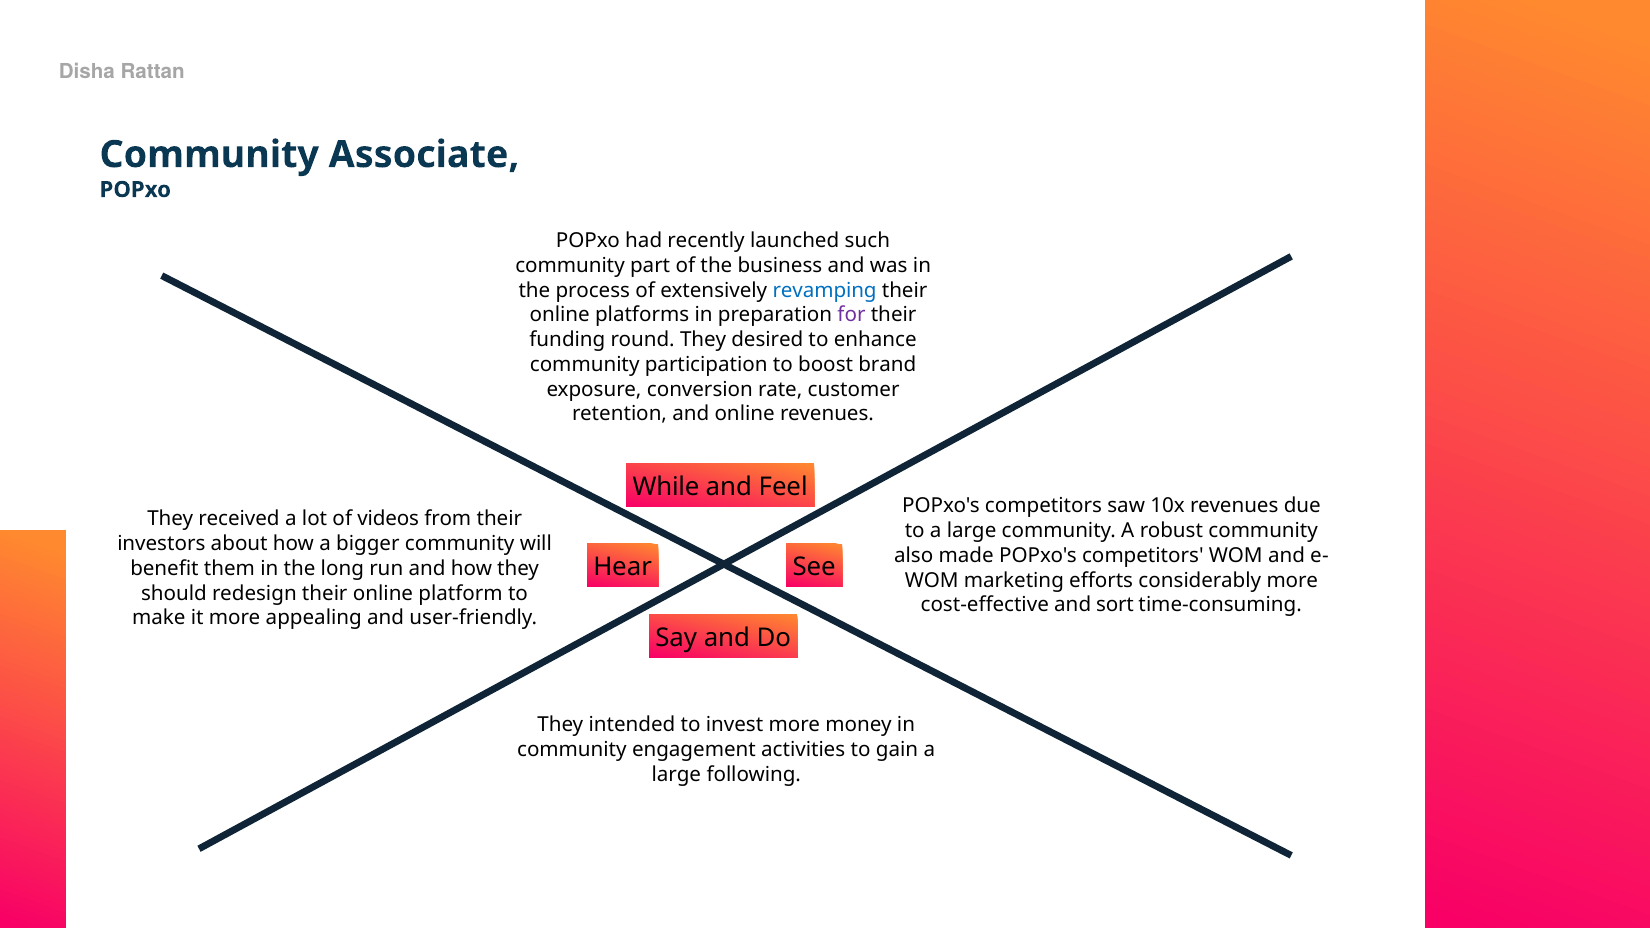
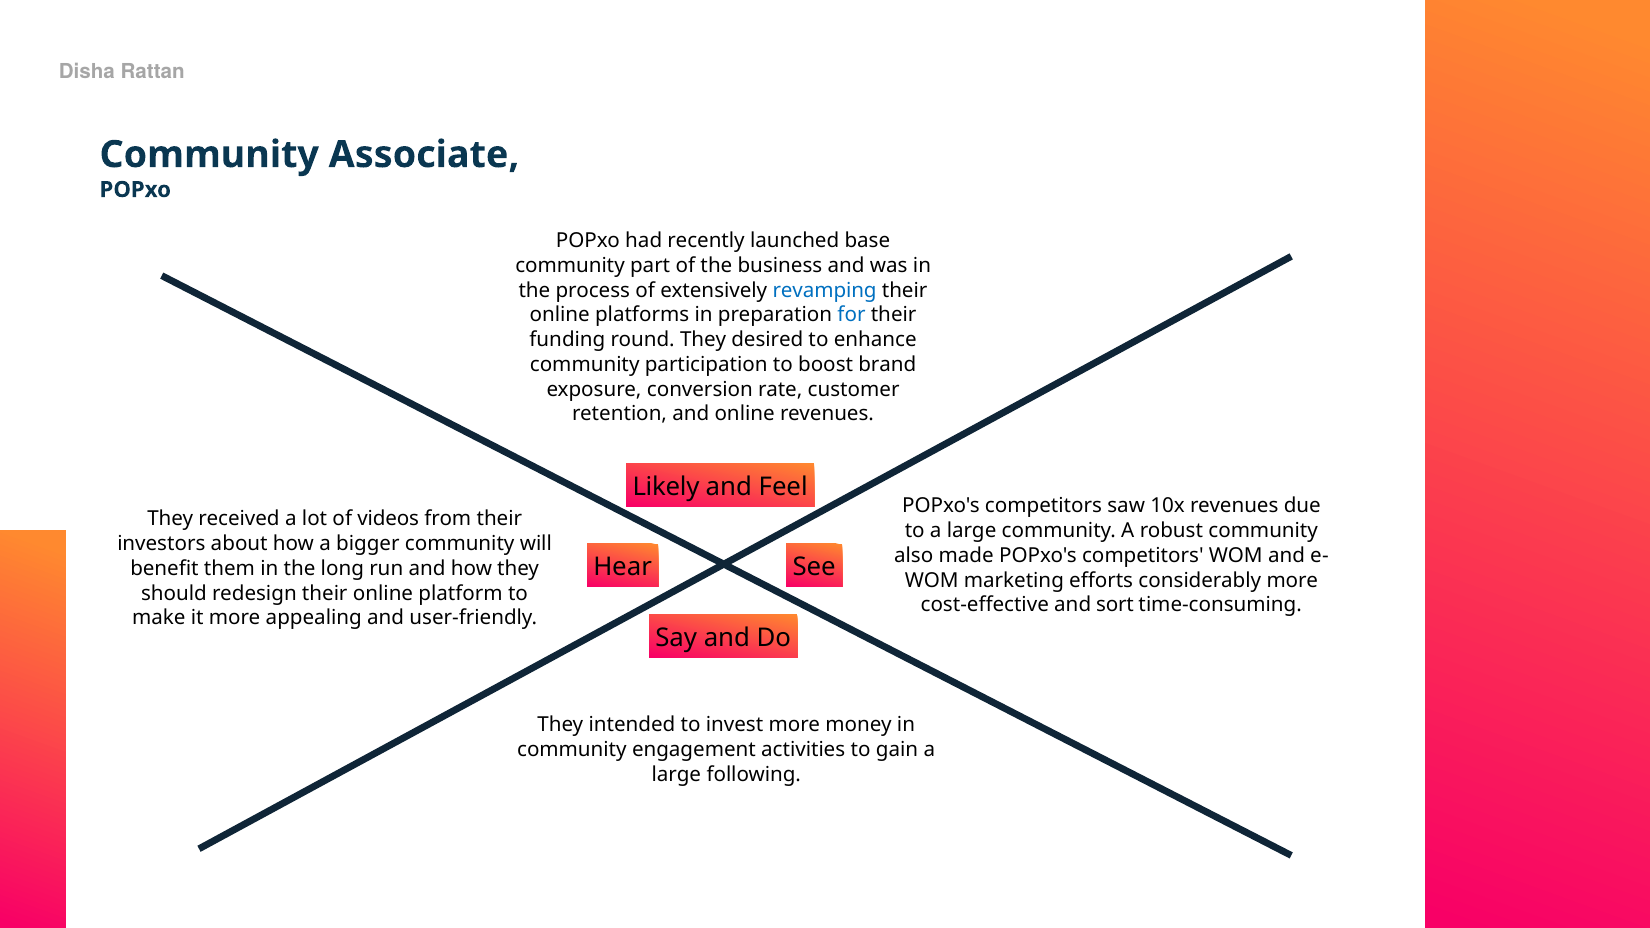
such: such -> base
for colour: purple -> blue
While: While -> Likely
